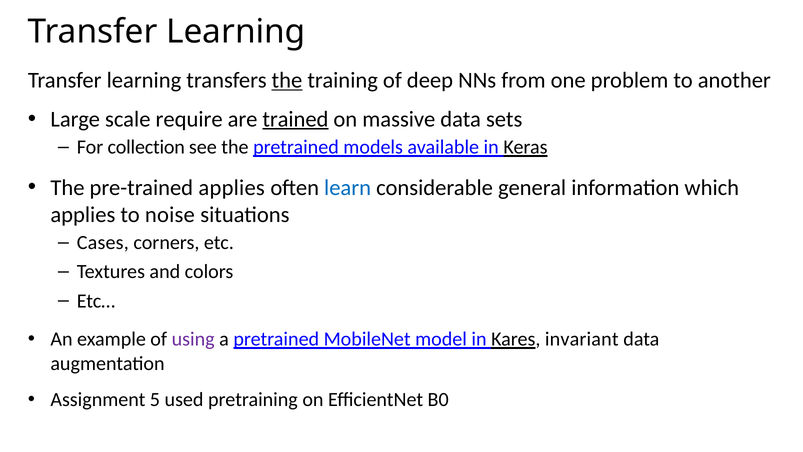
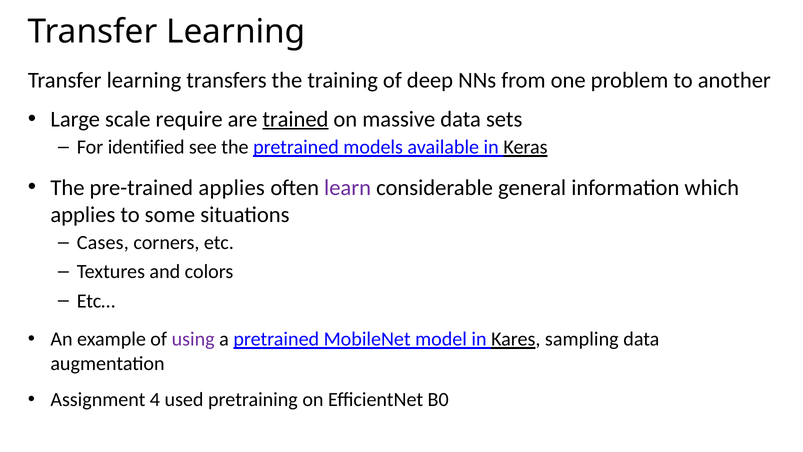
the at (287, 80) underline: present -> none
collection: collection -> identified
learn colour: blue -> purple
noise: noise -> some
invariant: invariant -> sampling
5: 5 -> 4
